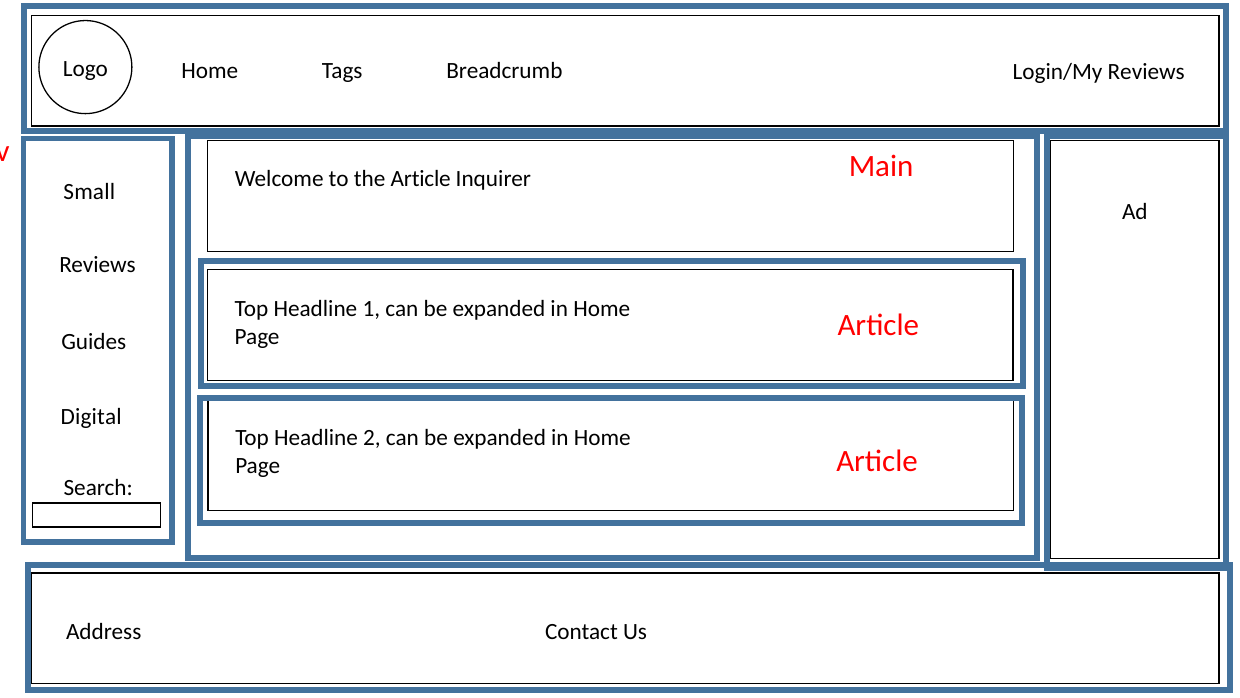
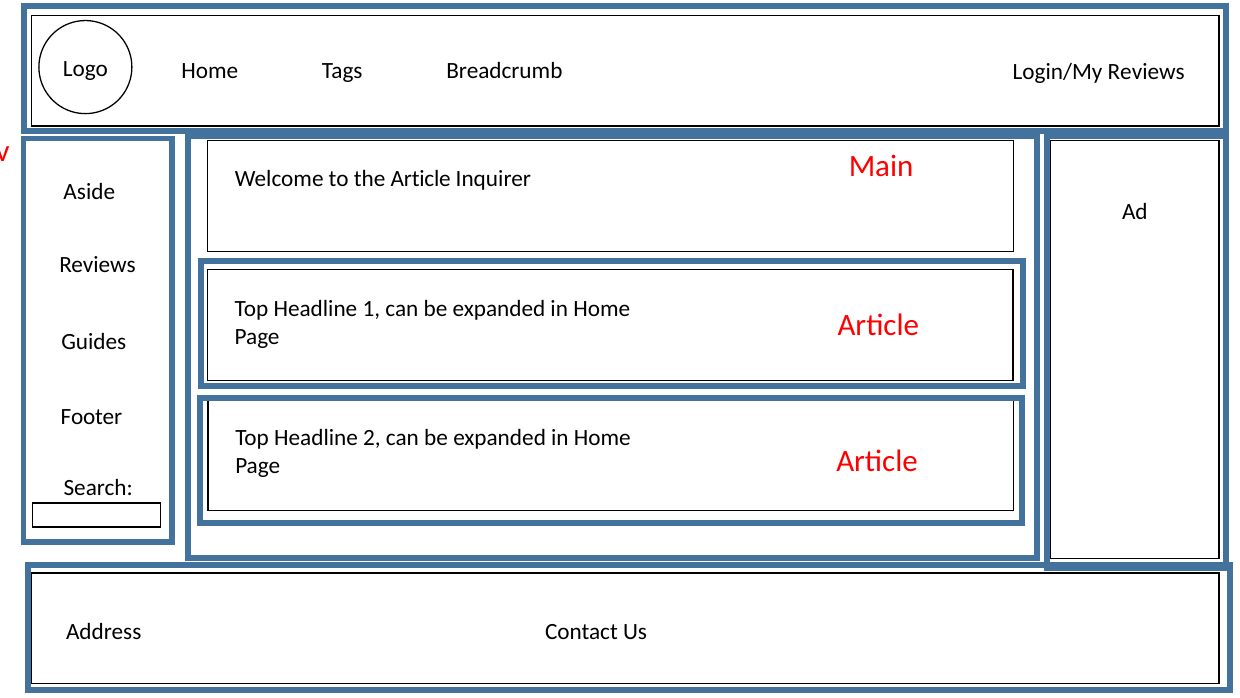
Small at (89, 191): Small -> Aside
Digital at (91, 416): Digital -> Footer
